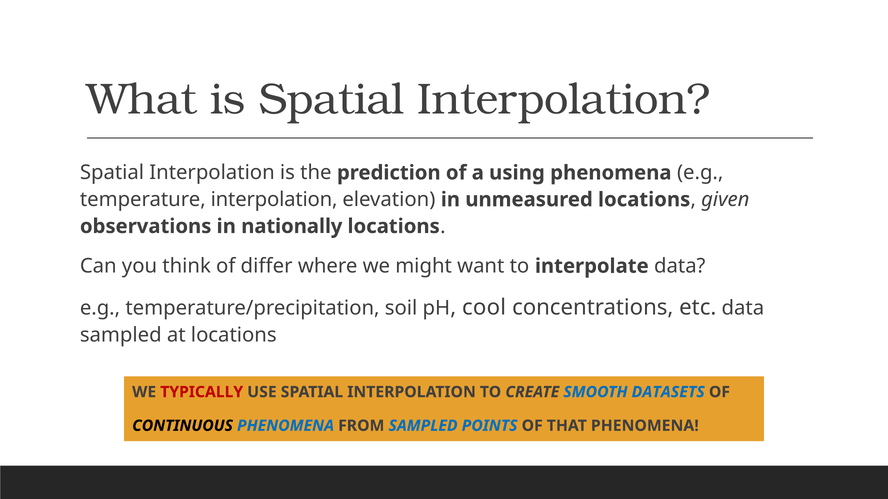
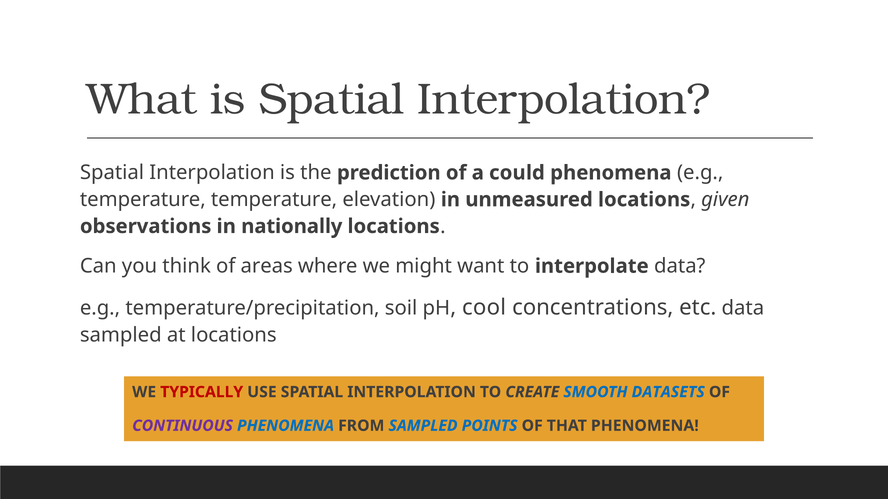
using: using -> could
temperature interpolation: interpolation -> temperature
differ: differ -> areas
CONTINUOUS colour: black -> purple
